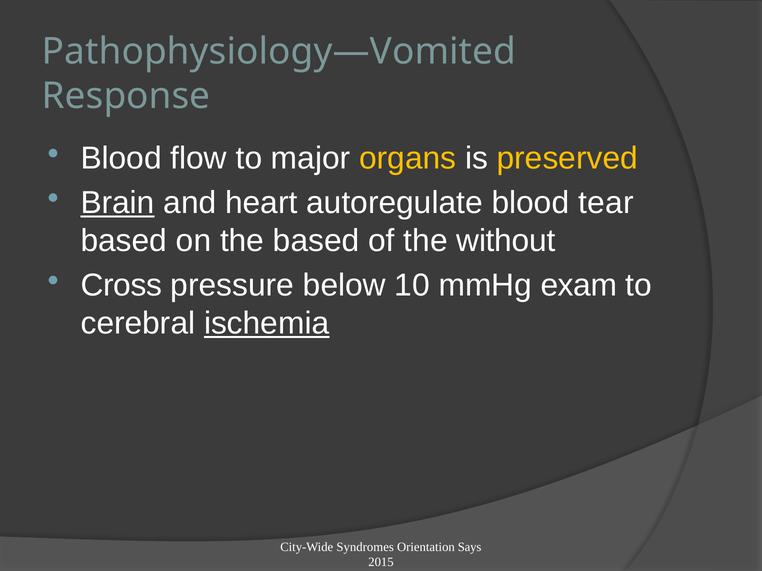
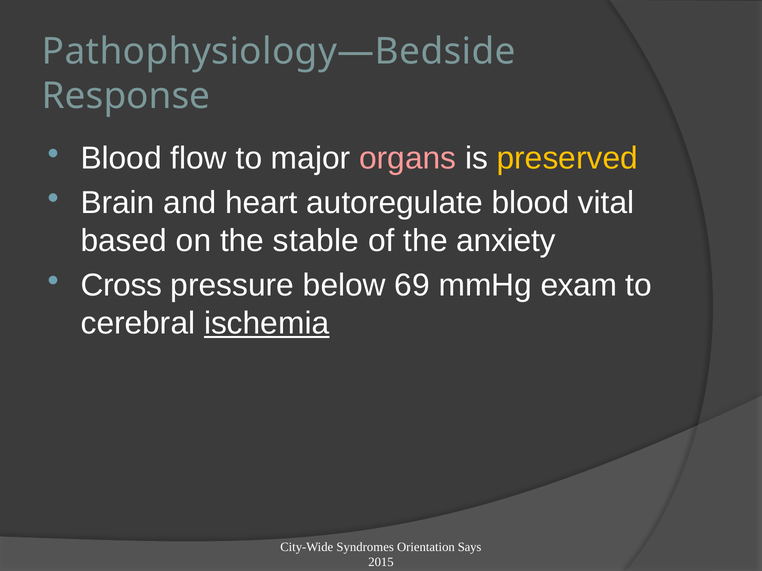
Pathophysiology—Vomited: Pathophysiology—Vomited -> Pathophysiology—Bedside
organs colour: yellow -> pink
Brain underline: present -> none
tear: tear -> vital
the based: based -> stable
without: without -> anxiety
10: 10 -> 69
